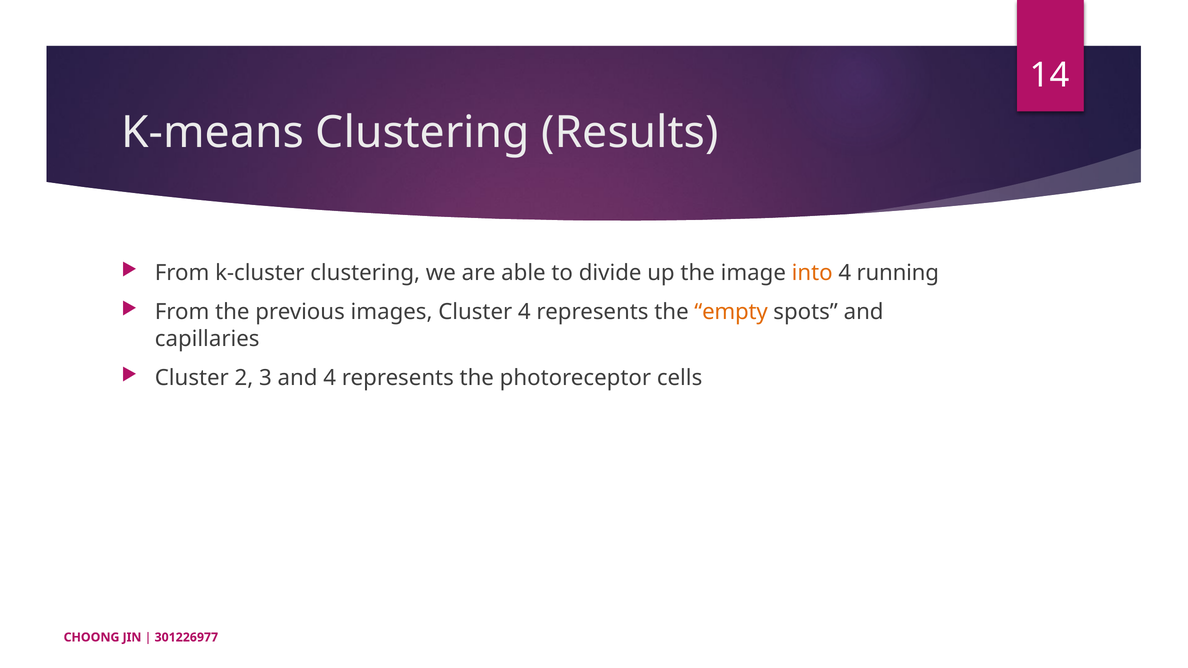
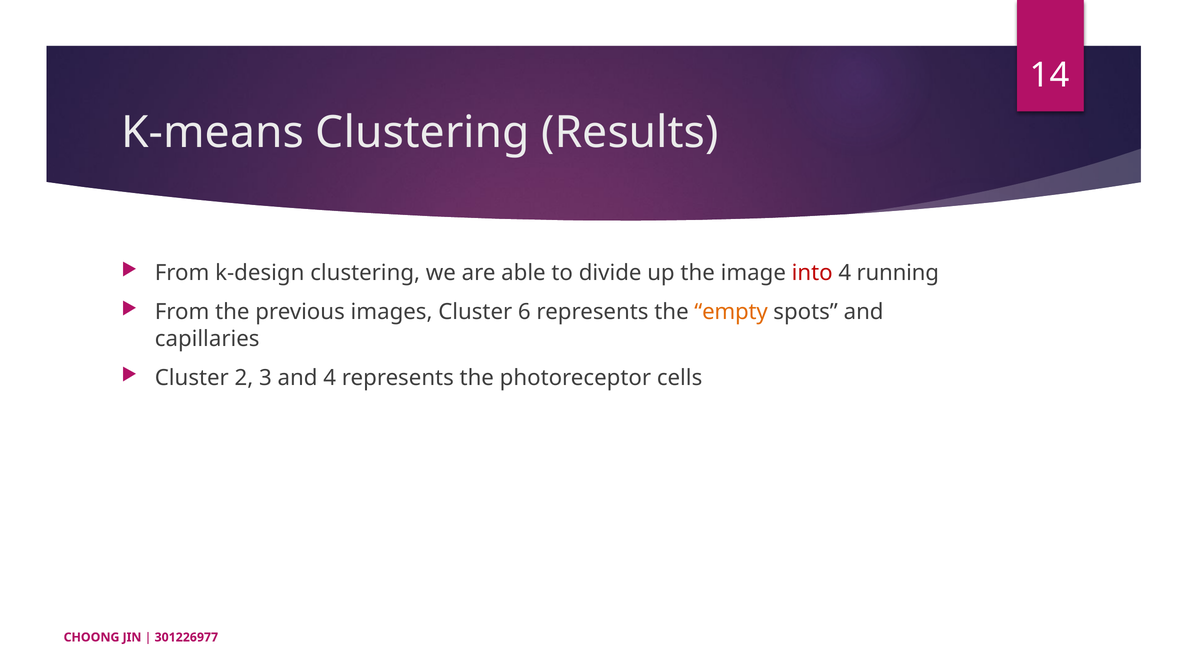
k-cluster: k-cluster -> k-design
into colour: orange -> red
Cluster 4: 4 -> 6
